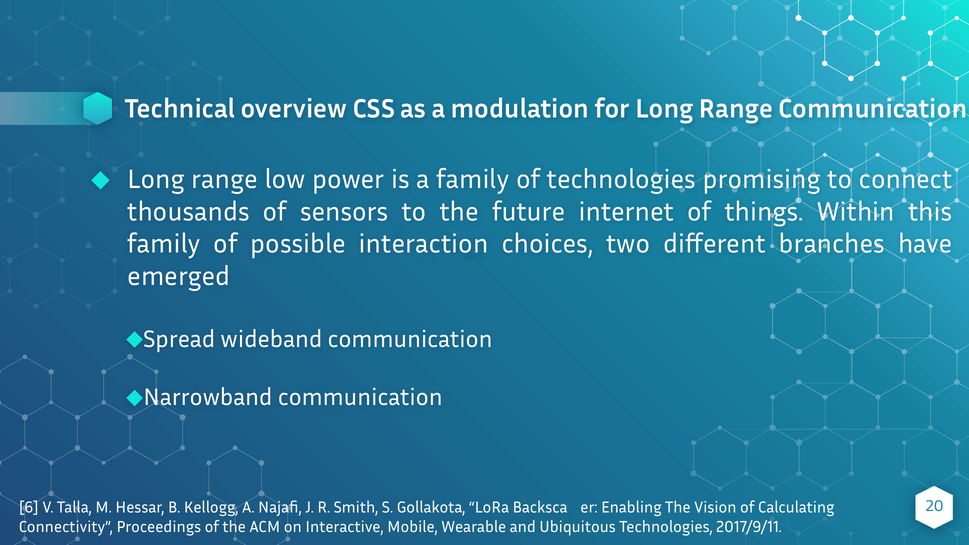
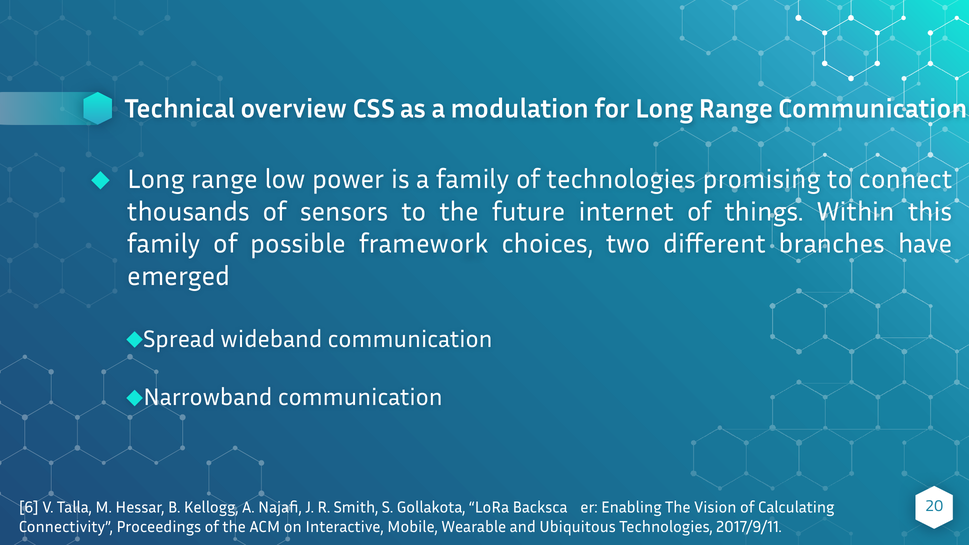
interaction: interaction -> framework
